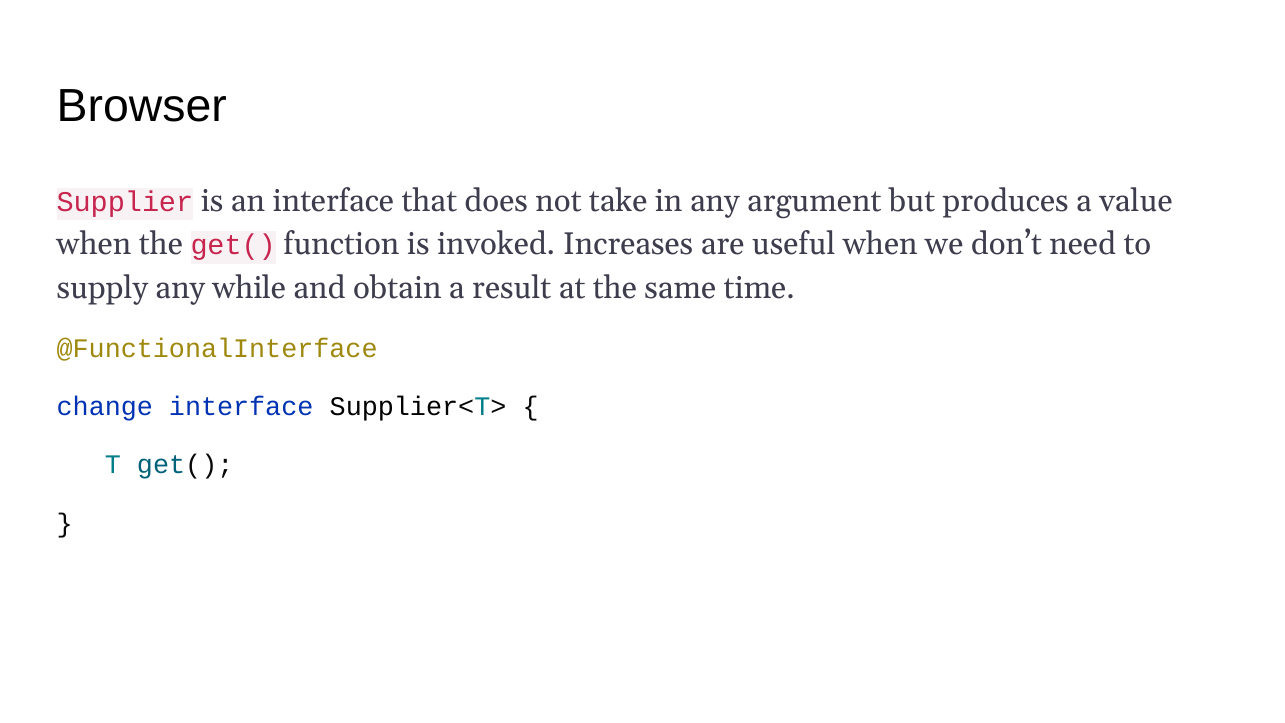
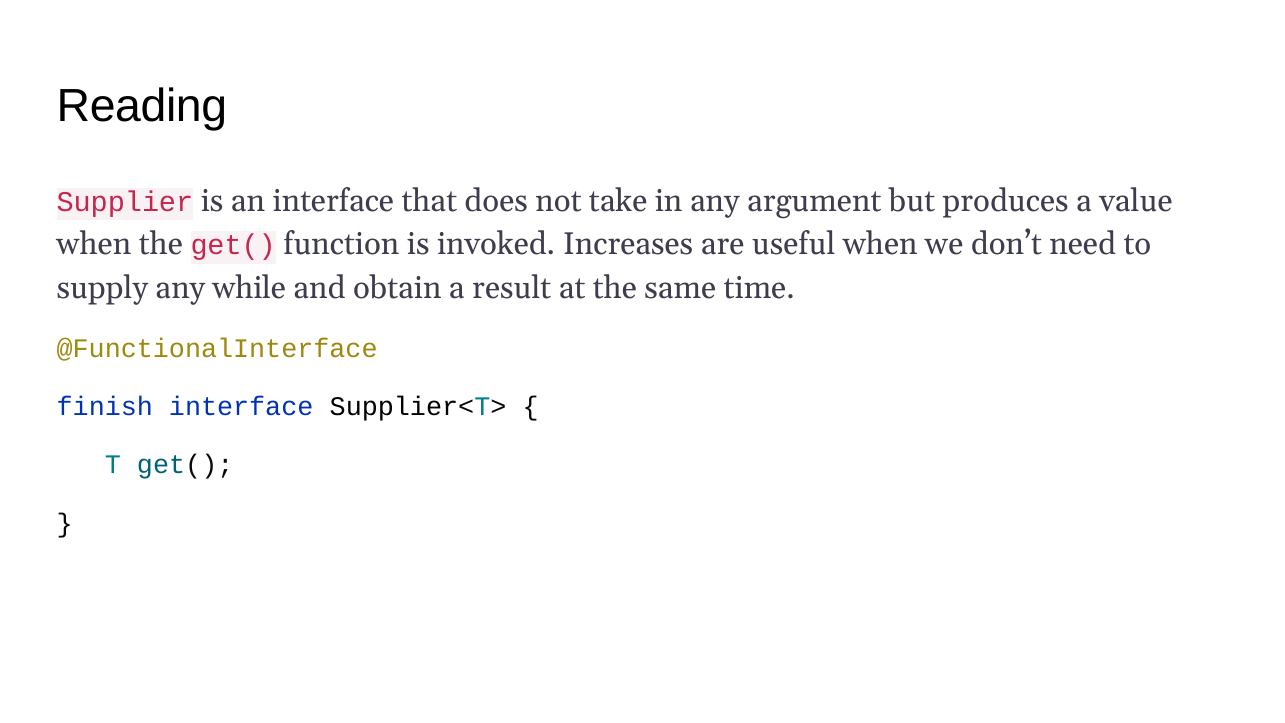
Browser: Browser -> Reading
change: change -> finish
